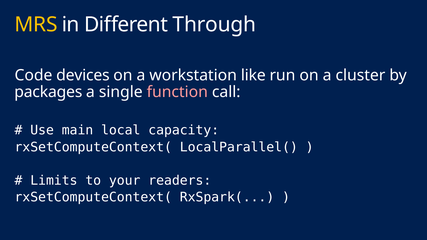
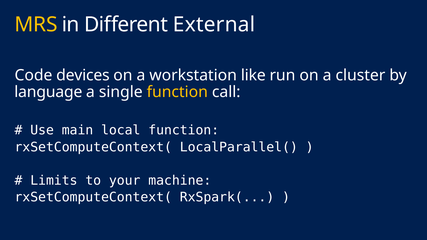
Through: Through -> External
packages: packages -> language
function at (177, 92) colour: pink -> yellow
local capacity: capacity -> function
readers: readers -> machine
